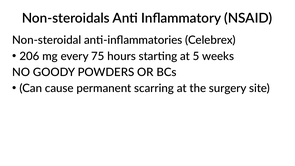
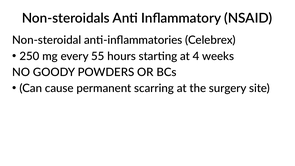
206: 206 -> 250
75: 75 -> 55
5: 5 -> 4
